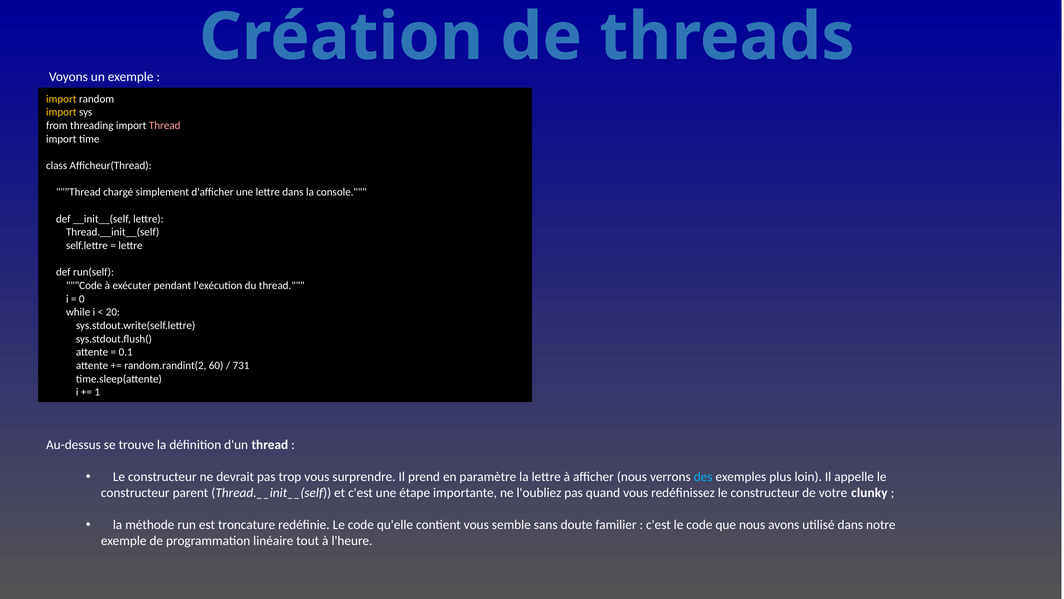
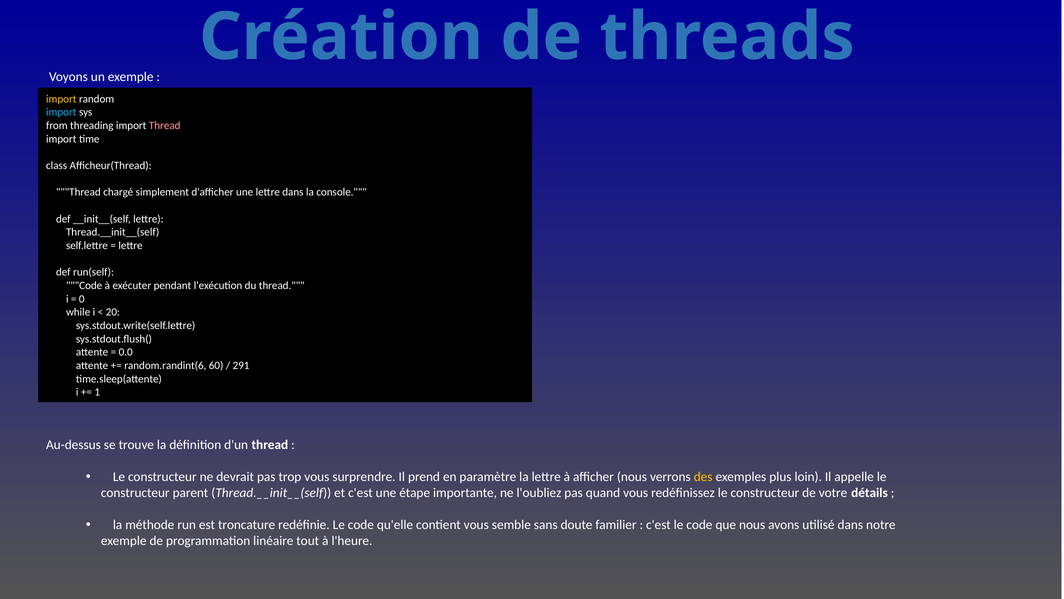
import at (61, 112) colour: yellow -> light blue
0.1: 0.1 -> 0.0
random.randint(2: random.randint(2 -> random.randint(6
731: 731 -> 291
des colour: light blue -> yellow
clunky: clunky -> détails
